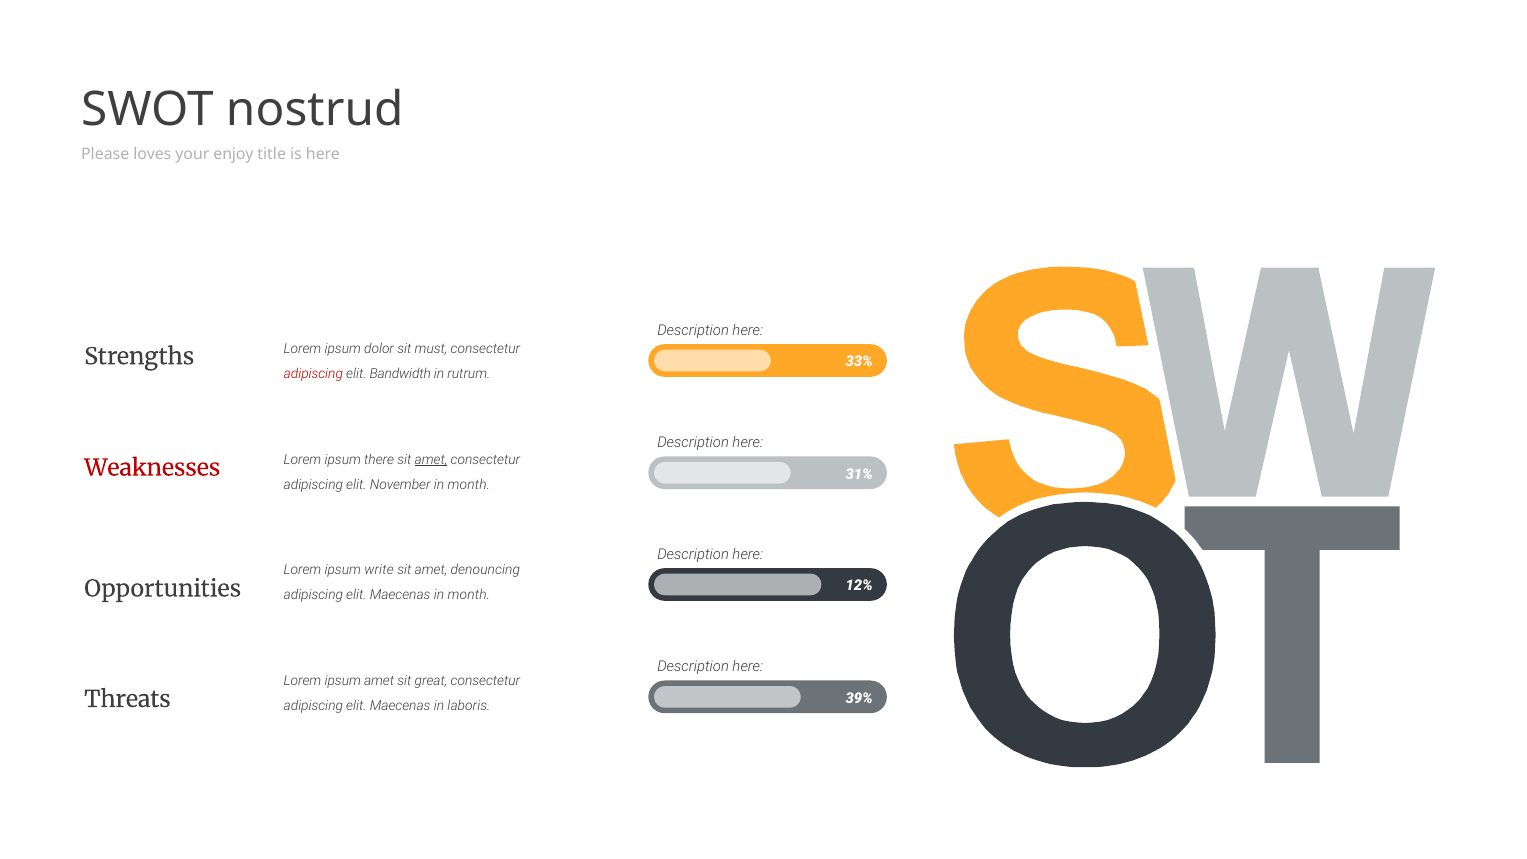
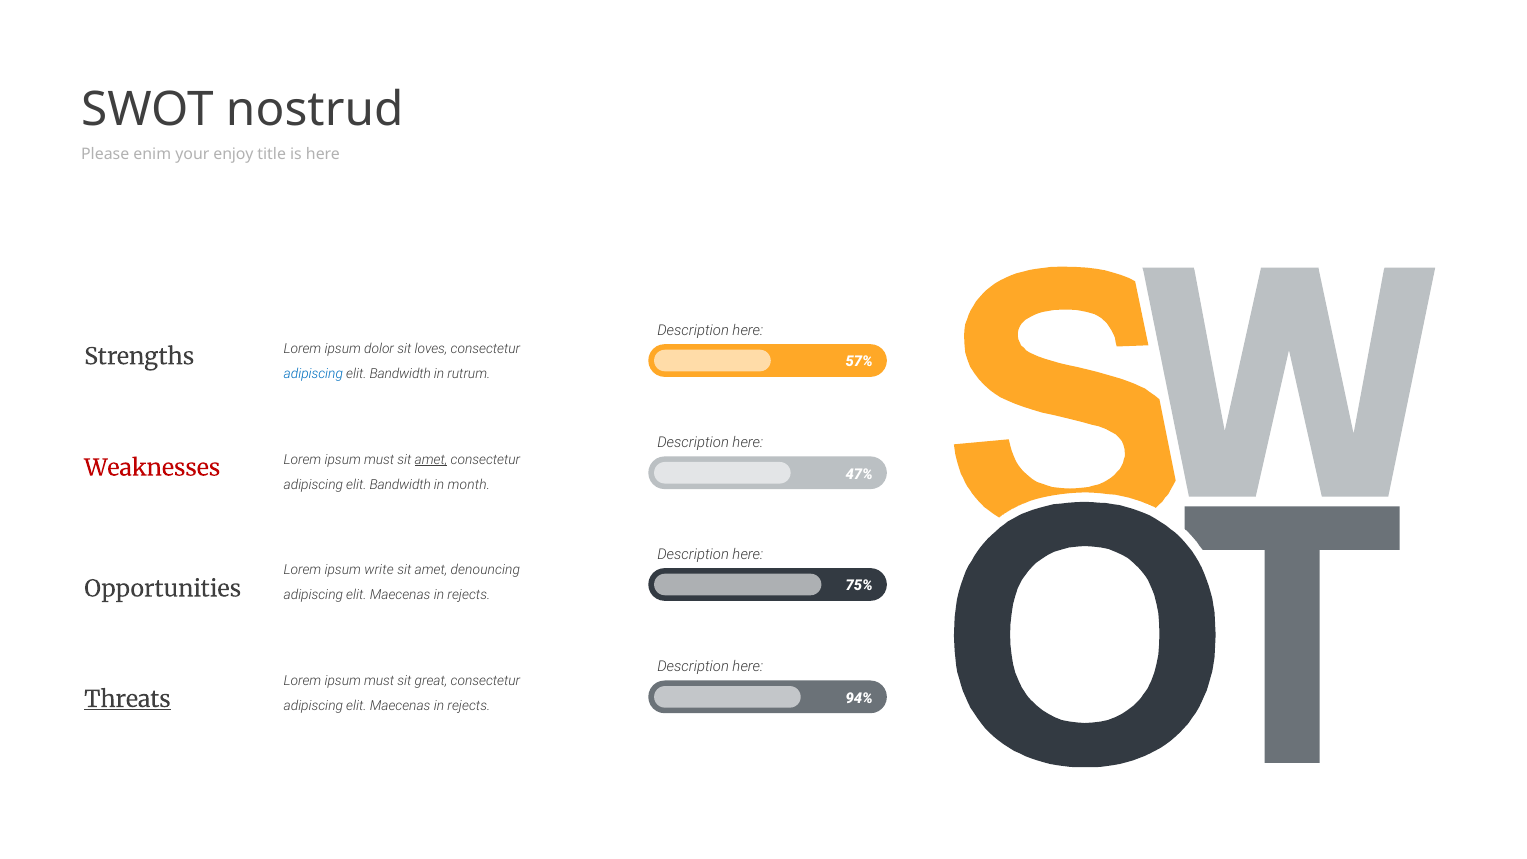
loves: loves -> enim
must: must -> loves
33%: 33% -> 57%
adipiscing at (313, 374) colour: red -> blue
there at (379, 460): there -> must
31%: 31% -> 47%
November at (400, 485): November -> Bandwidth
12%: 12% -> 75%
month at (469, 595): month -> rejects
amet at (379, 681): amet -> must
39%: 39% -> 94%
Threats underline: none -> present
laboris at (469, 706): laboris -> rejects
